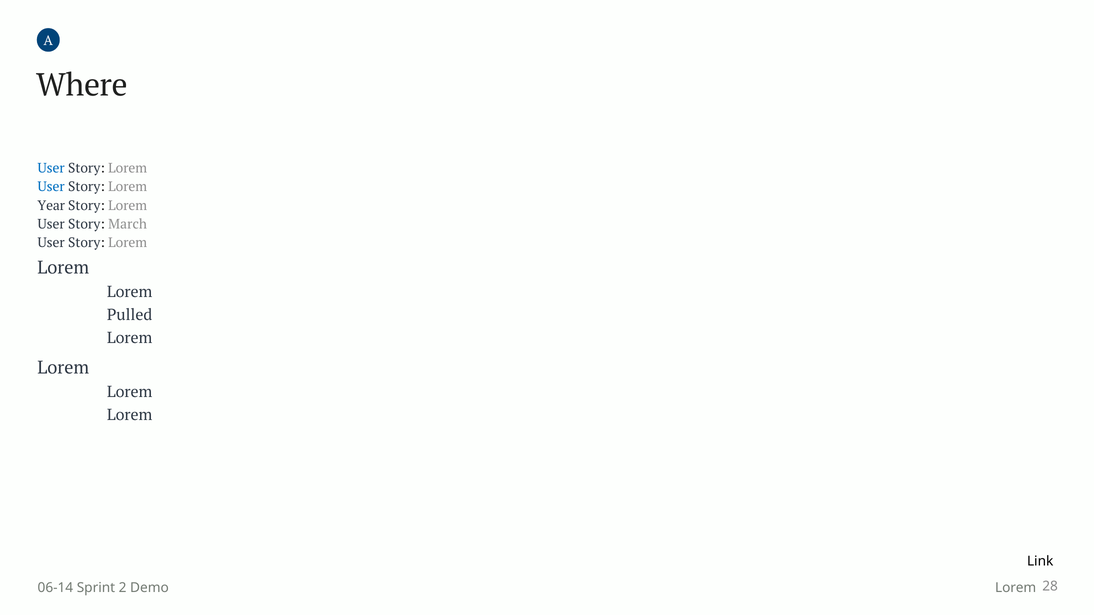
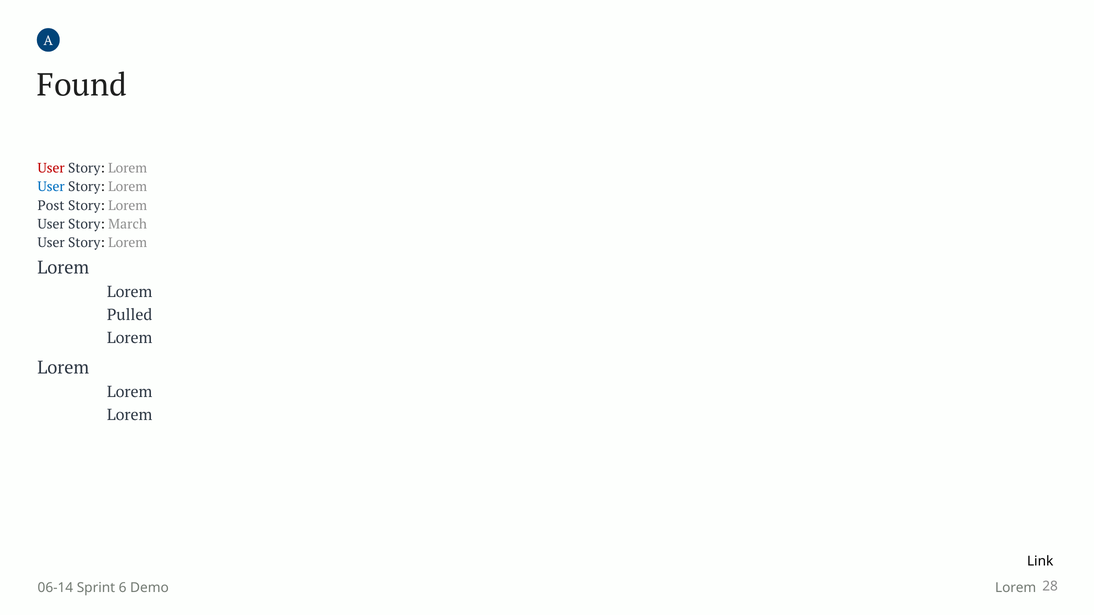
Where: Where -> Found
User at (51, 168) colour: blue -> red
Year: Year -> Post
2: 2 -> 6
